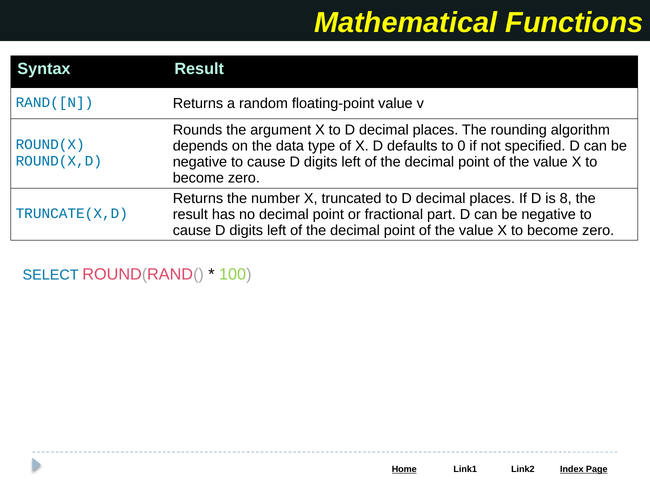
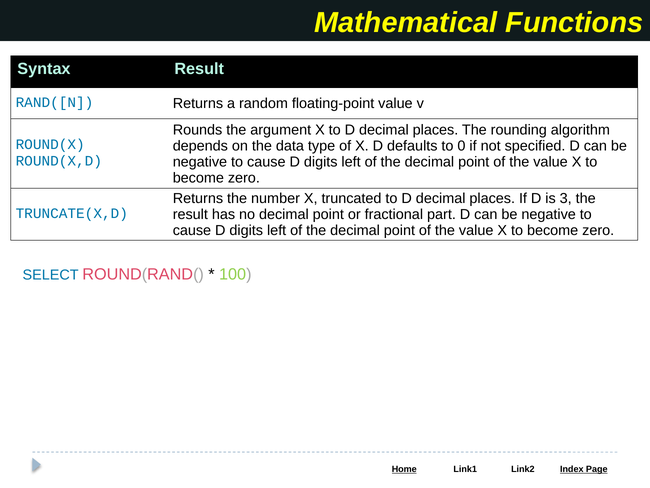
8: 8 -> 3
